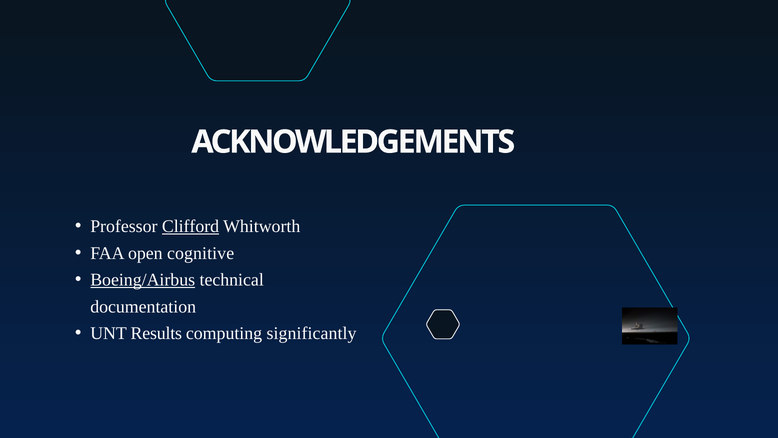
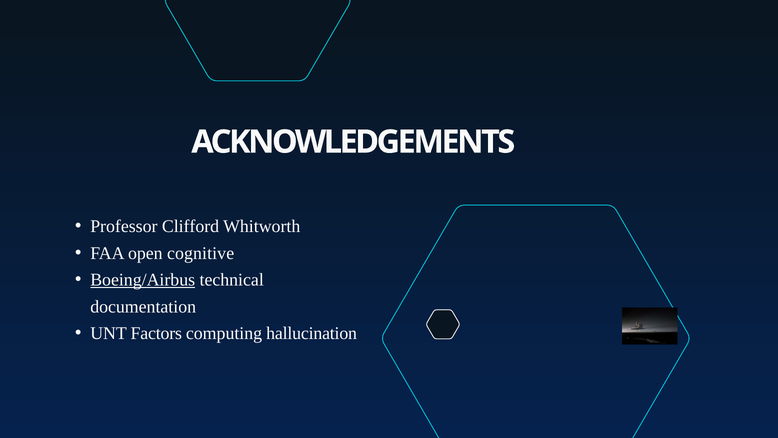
Clifford underline: present -> none
Results: Results -> Factors
significantly: significantly -> hallucination
